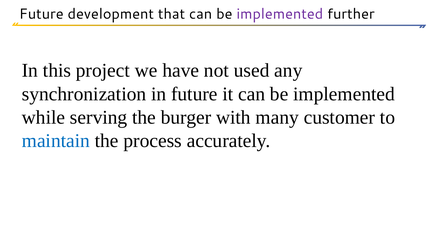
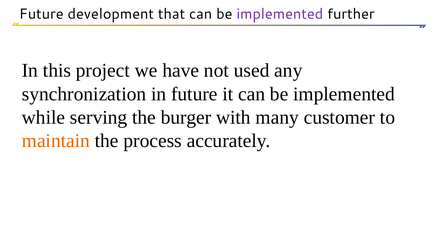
maintain colour: blue -> orange
